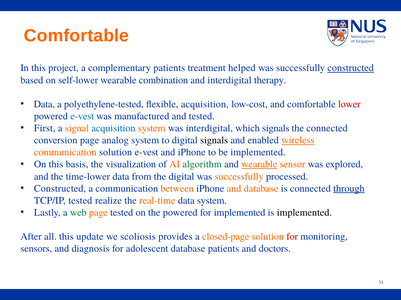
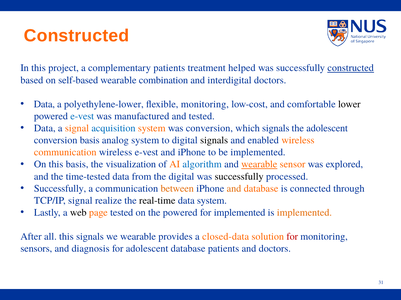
Comfortable at (77, 36): Comfortable -> Constructed
self-lower: self-lower -> self-based
interdigital therapy: therapy -> doctors
polyethylene-tested: polyethylene-tested -> polyethylene-lower
flexible acquisition: acquisition -> monitoring
lower colour: red -> black
First at (45, 128): First -> Data
was interdigital: interdigital -> conversion
the connected: connected -> adolescent
conversion page: page -> basis
wireless at (298, 140) underline: present -> none
communication solution: solution -> wireless
algorithm colour: green -> blue
time-lower: time-lower -> time-tested
successfully at (239, 176) colour: orange -> black
Constructed at (60, 188): Constructed -> Successfully
through underline: present -> none
TCP/IP tested: tested -> signal
real-time colour: orange -> black
web colour: green -> black
implemented at (304, 213) colour: black -> orange
this update: update -> signals
we scoliosis: scoliosis -> wearable
closed-page: closed-page -> closed-data
